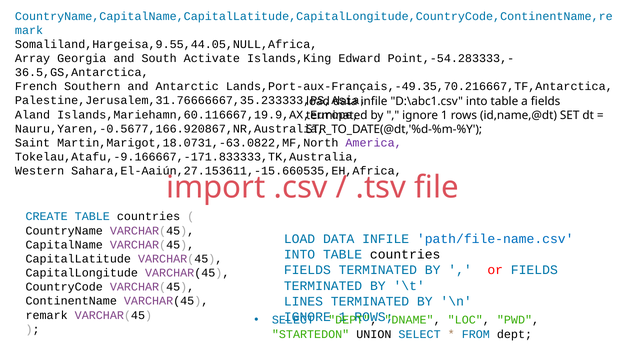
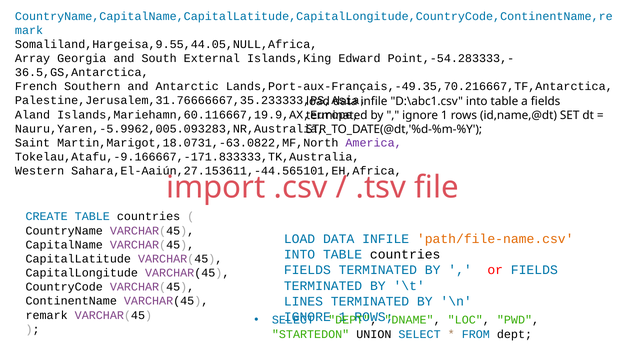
Activate: Activate -> External
Nauru,Yaren,-0.5677,166.920867,NR,Australia: Nauru,Yaren,-0.5677,166.920867,NR,Australia -> Nauru,Yaren,-5.9962,005.093283,NR,Australia
Sahara,El-Aaiún,27.153611,-15.660535,EH,Africa: Sahara,El-Aaiún,27.153611,-15.660535,EH,Africa -> Sahara,El-Aaiún,27.153611,-44.565101,EH,Africa
path/file-name.csv colour: blue -> orange
